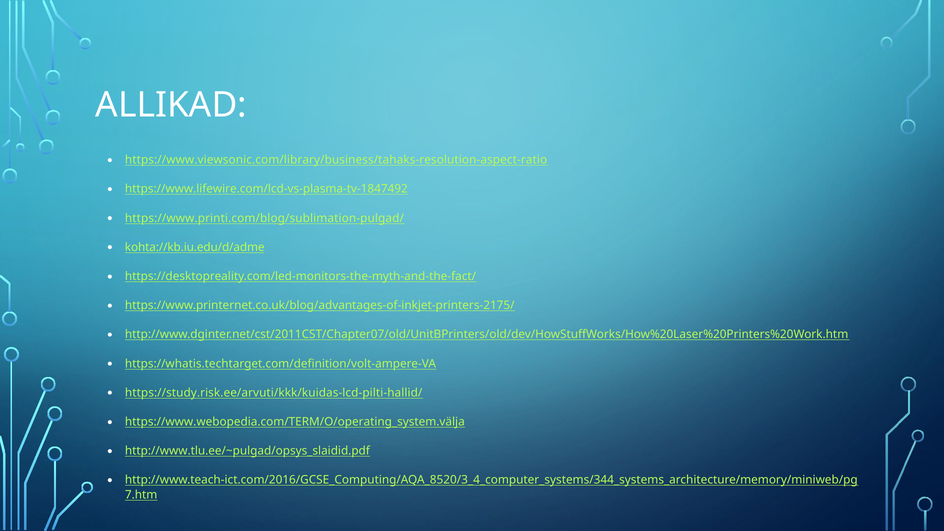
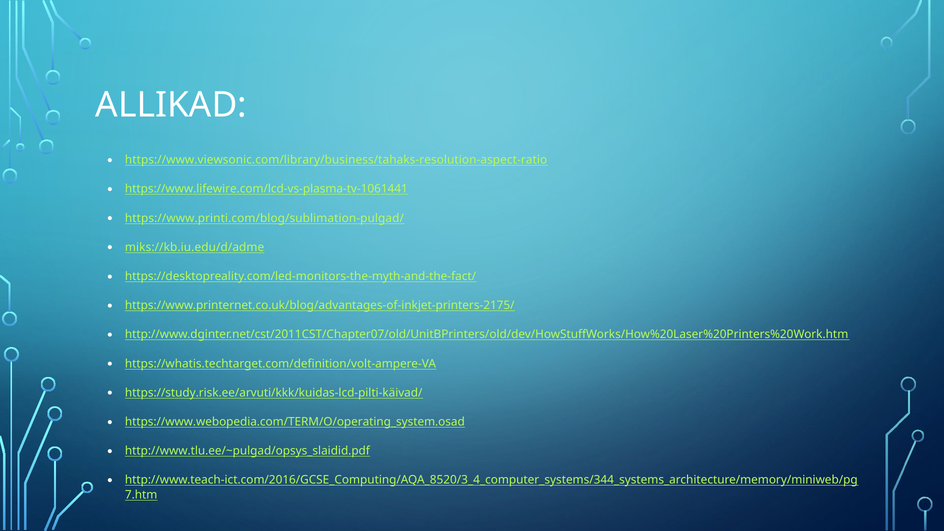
https://www.lifewire.com/lcd-vs-plasma-tv-1847492: https://www.lifewire.com/lcd-vs-plasma-tv-1847492 -> https://www.lifewire.com/lcd-vs-plasma-tv-1061441
kohta://kb.iu.edu/d/adme: kohta://kb.iu.edu/d/adme -> miks://kb.iu.edu/d/adme
https://study.risk.ee/arvuti/kkk/kuidas-lcd-pilti-hallid/: https://study.risk.ee/arvuti/kkk/kuidas-lcd-pilti-hallid/ -> https://study.risk.ee/arvuti/kkk/kuidas-lcd-pilti-käivad/
https://www.webopedia.com/TERM/O/operating_system.välja: https://www.webopedia.com/TERM/O/operating_system.välja -> https://www.webopedia.com/TERM/O/operating_system.osad
